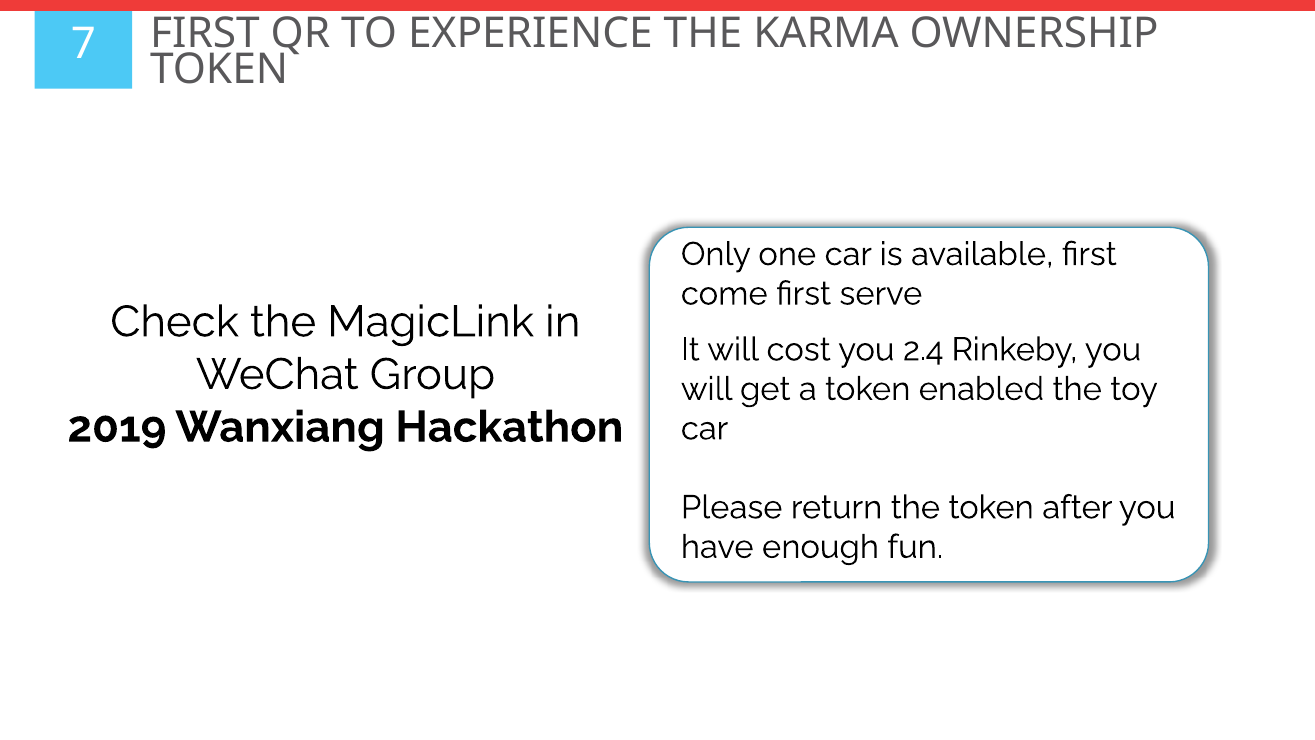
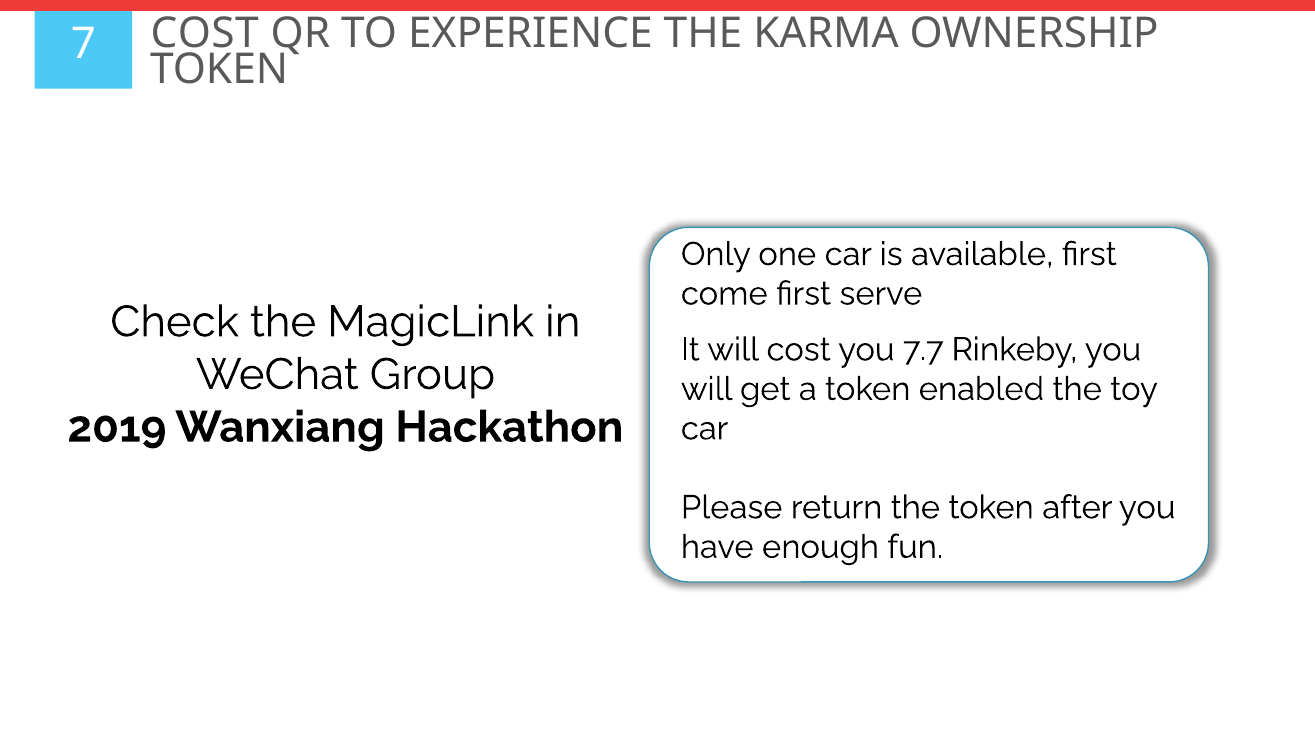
FIRST at (205, 33): FIRST -> COST
2.4: 2.4 -> 7.7
